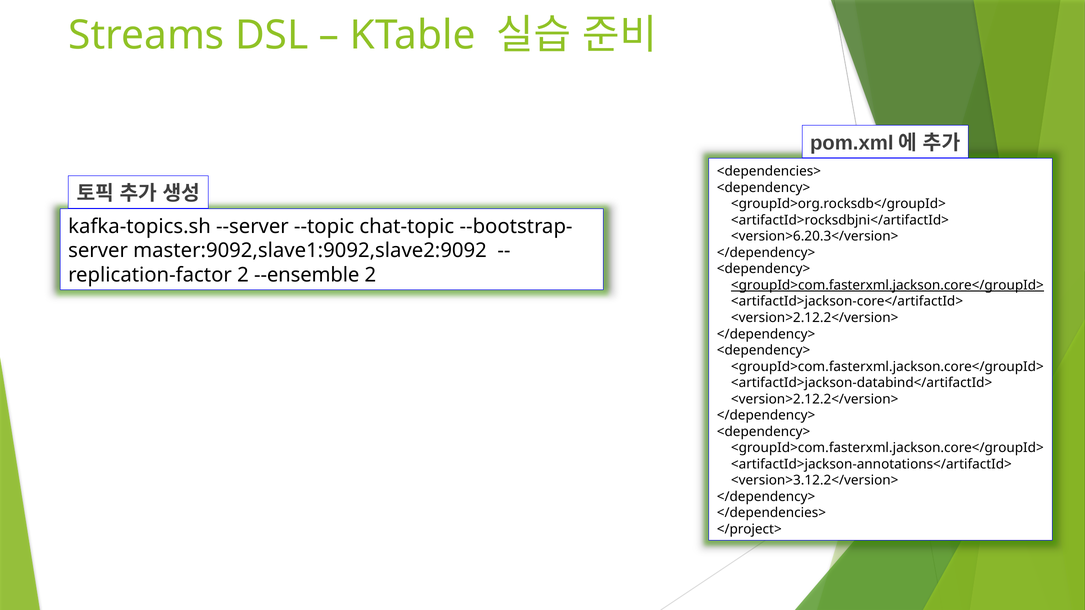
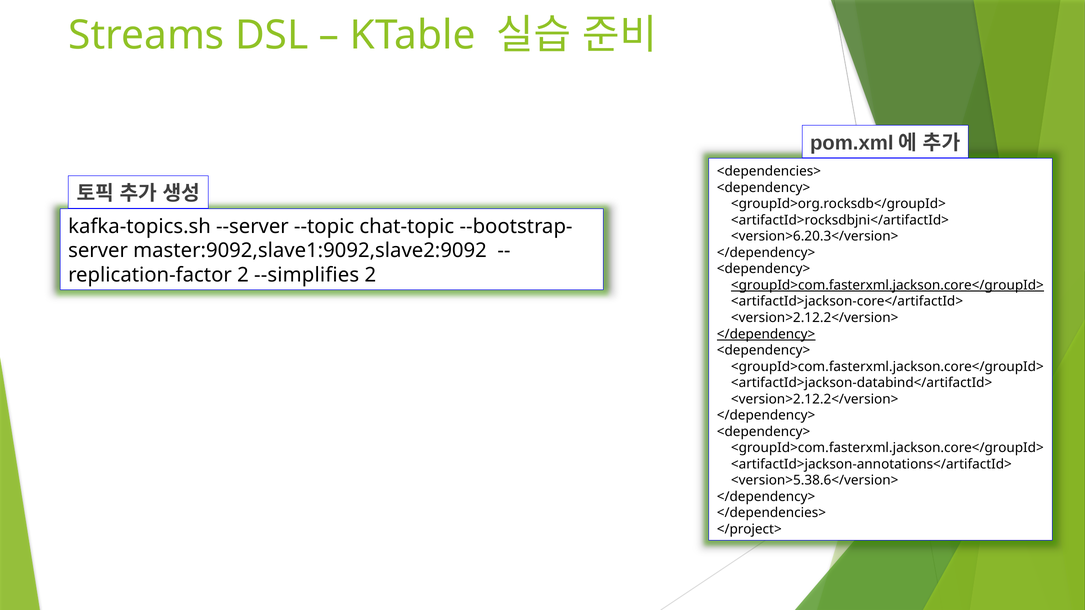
--ensemble: --ensemble -> --simplifies
</dependency> at (766, 334) underline: none -> present
<version>3.12.2</version>: <version>3.12.2</version> -> <version>5.38.6</version>
